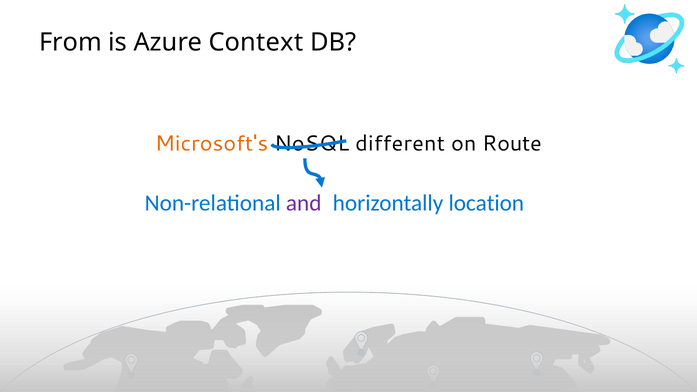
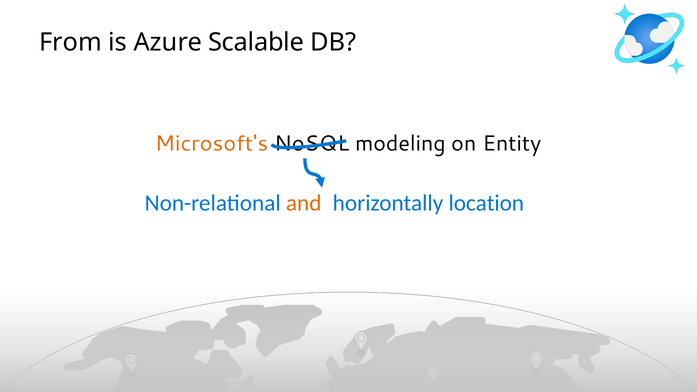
Context: Context -> Scalable
different: different -> modeling
Route: Route -> Entity
and colour: purple -> orange
